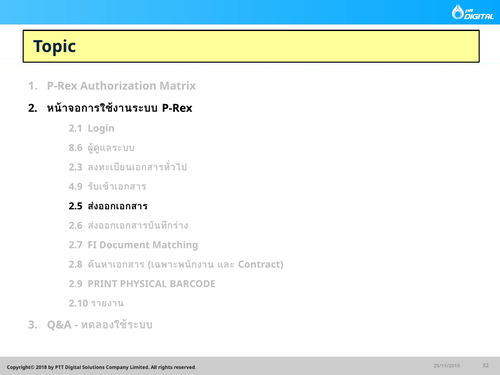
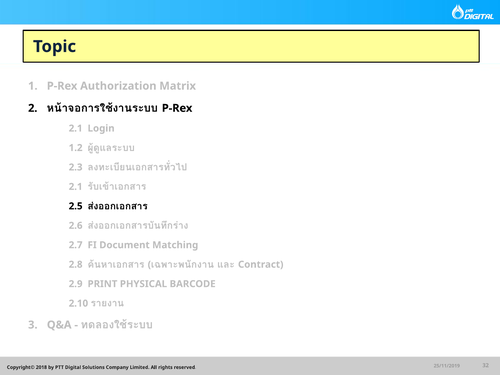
8.6: 8.6 -> 1.2
4.9 at (76, 187): 4.9 -> 2.1
